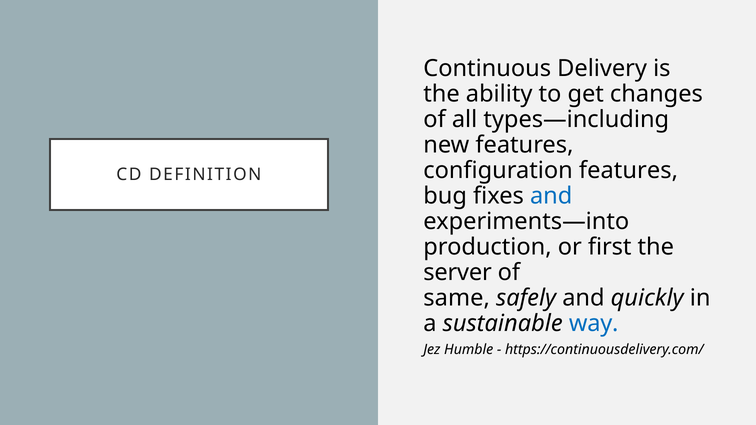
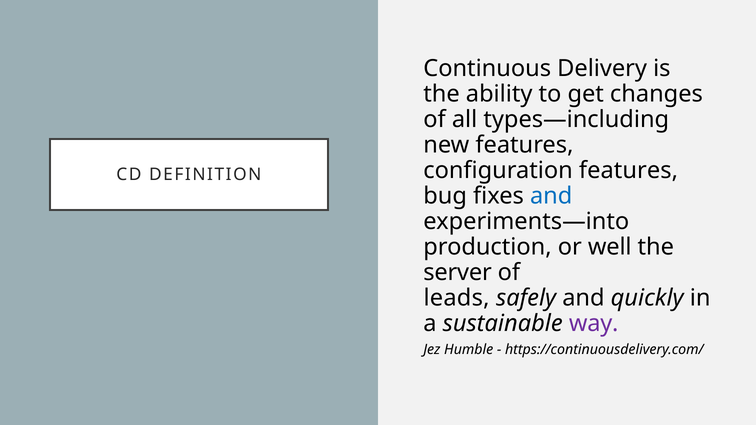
first: first -> well
same: same -> leads
way colour: blue -> purple
